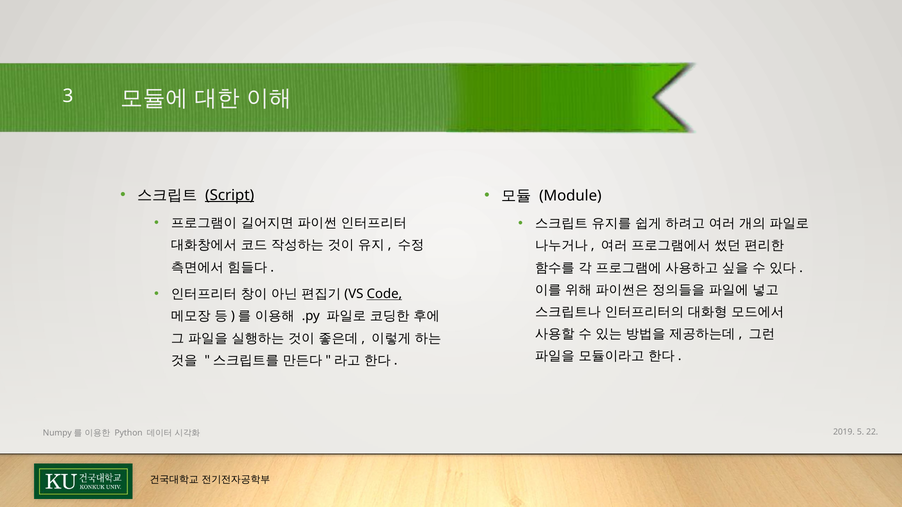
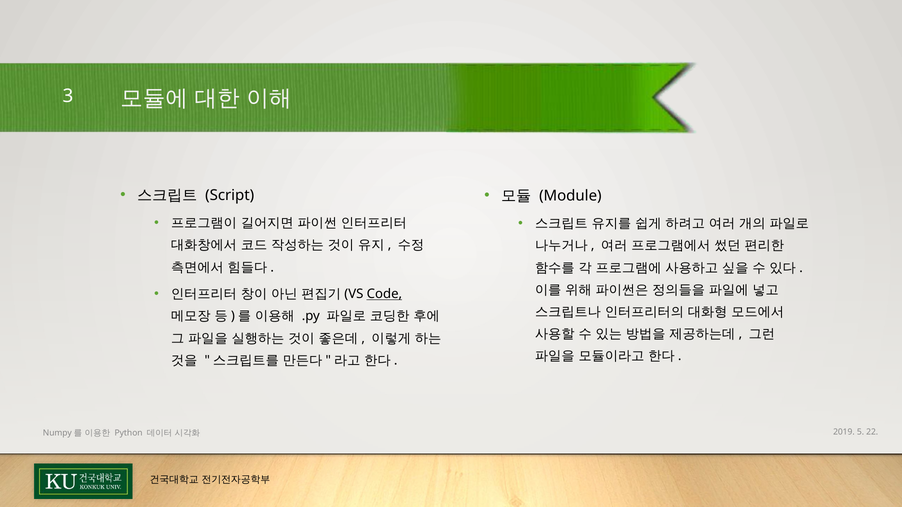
Script underline: present -> none
